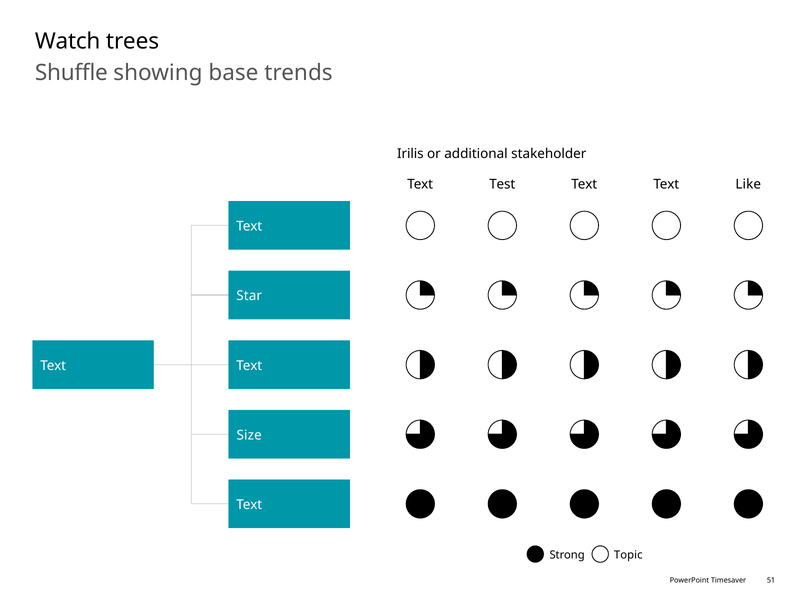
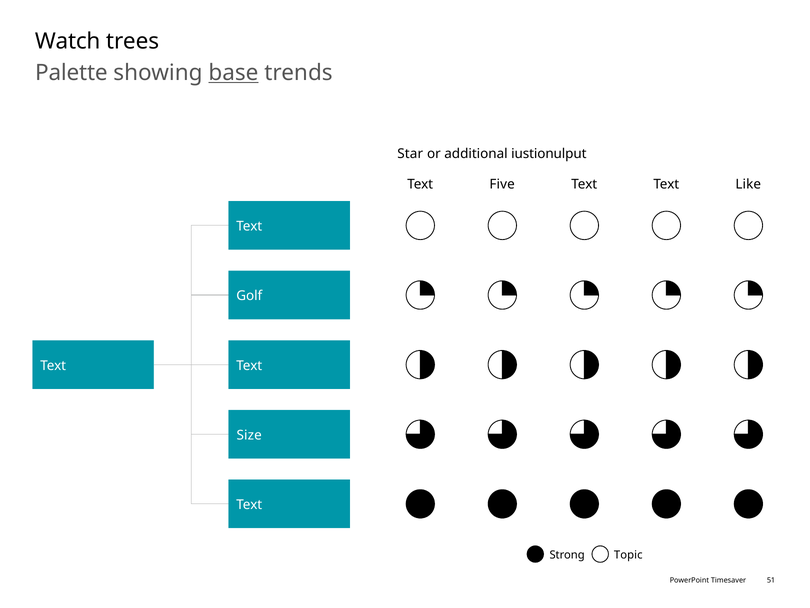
Shuffle: Shuffle -> Palette
base underline: none -> present
Irilis: Irilis -> Star
stakeholder: stakeholder -> iustionulput
Test: Test -> Five
Star: Star -> Golf
